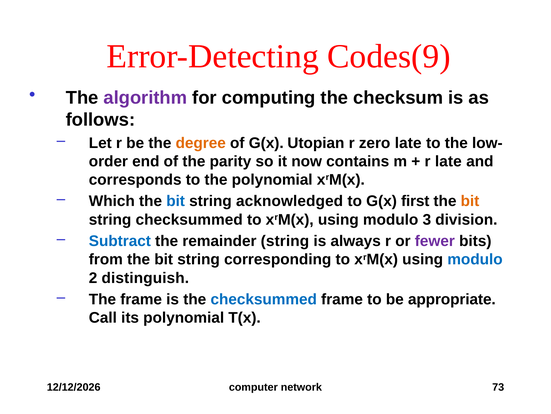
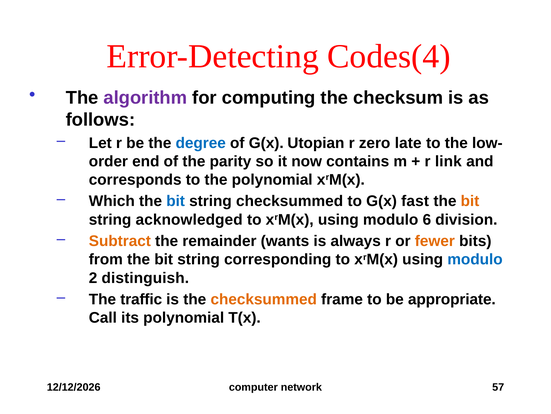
Codes(9: Codes(9 -> Codes(4
degree colour: orange -> blue
r late: late -> link
string acknowledged: acknowledged -> checksummed
first: first -> fast
string checksummed: checksummed -> acknowledged
3: 3 -> 6
Subtract colour: blue -> orange
remainder string: string -> wants
fewer colour: purple -> orange
The frame: frame -> traffic
checksummed at (264, 299) colour: blue -> orange
73: 73 -> 57
